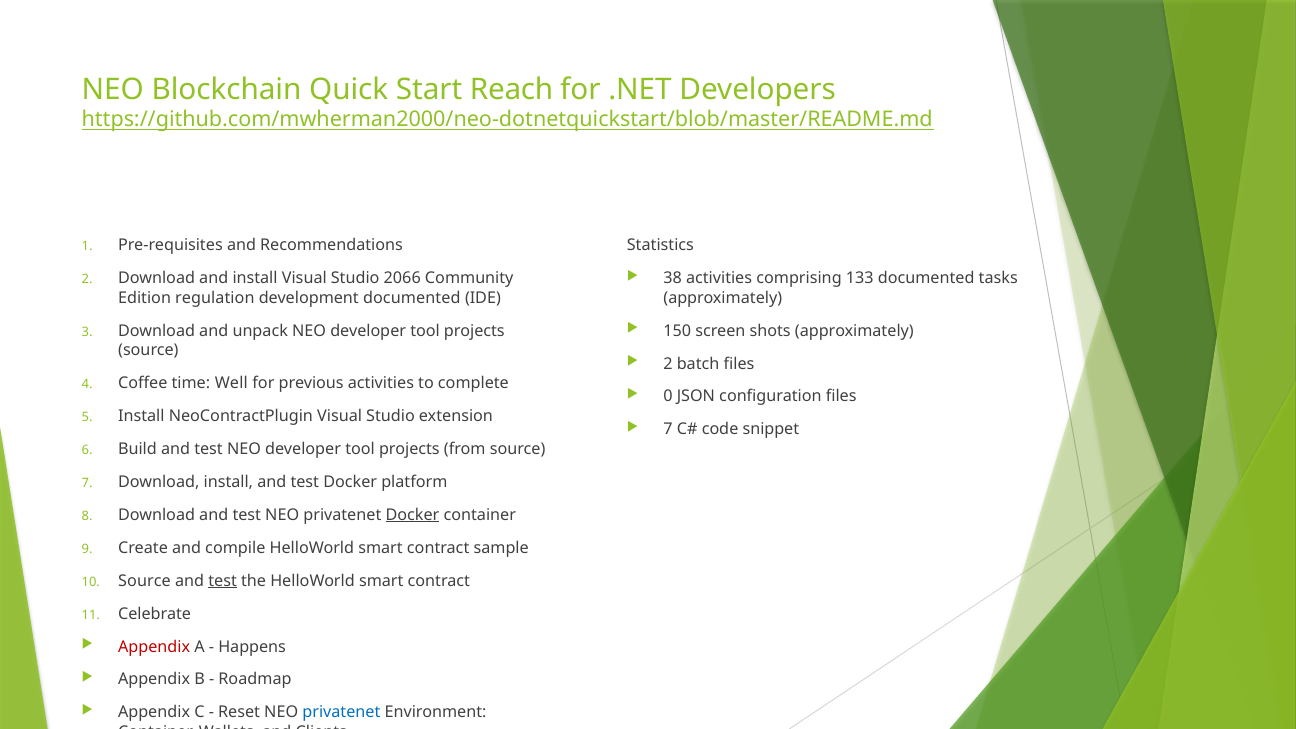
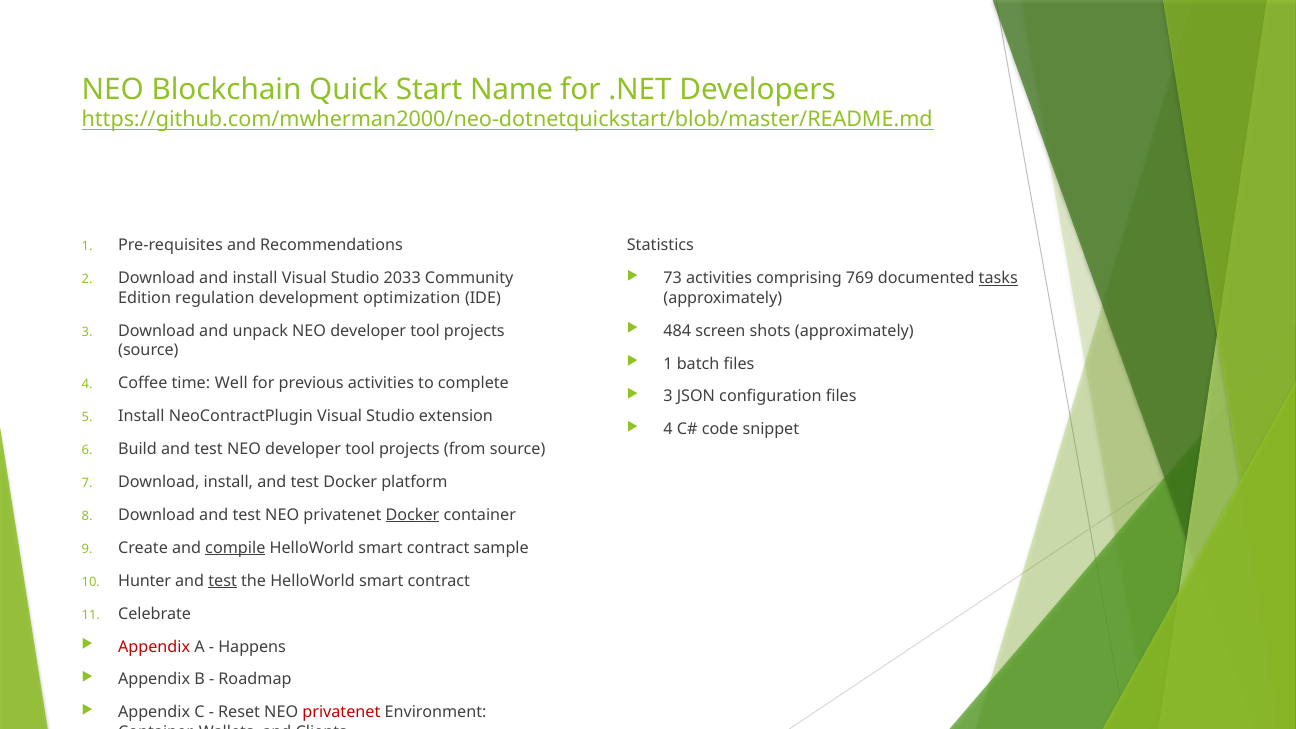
Reach: Reach -> Name
38: 38 -> 73
133: 133 -> 769
tasks underline: none -> present
2066: 2066 -> 2033
development documented: documented -> optimization
150: 150 -> 484
2 at (668, 364): 2 -> 1
0 at (668, 397): 0 -> 3
7 at (668, 430): 7 -> 4
compile underline: none -> present
10 Source: Source -> Hunter
privatenet at (341, 713) colour: blue -> red
